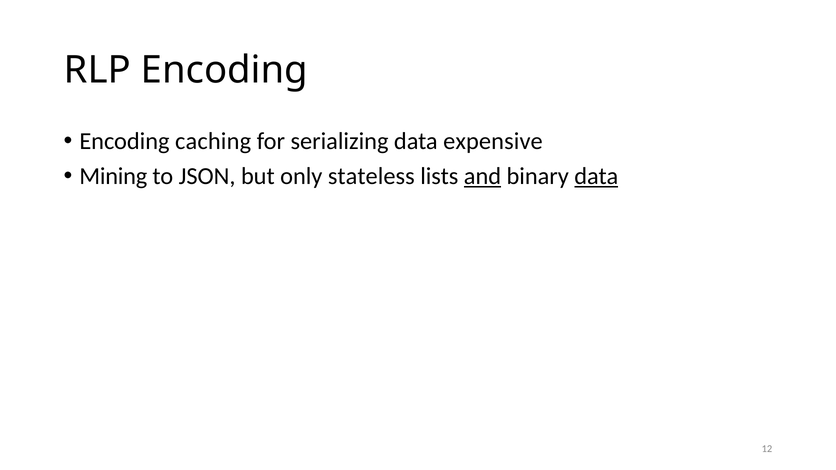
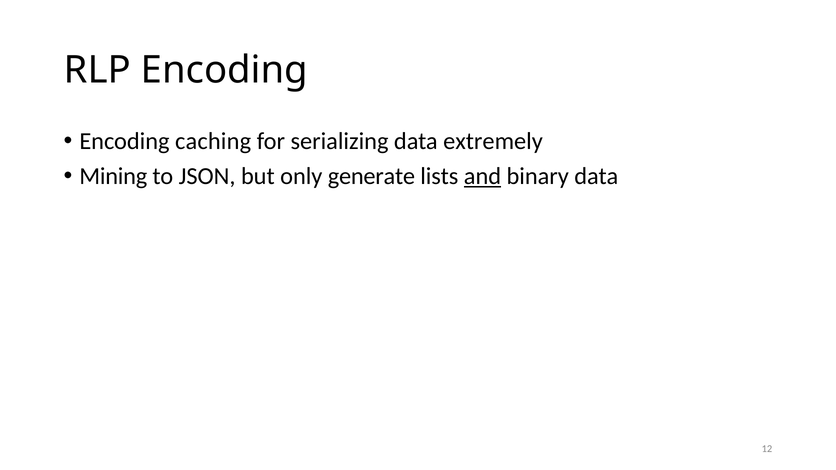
expensive: expensive -> extremely
stateless: stateless -> generate
data at (596, 176) underline: present -> none
